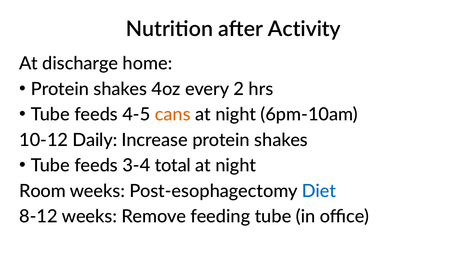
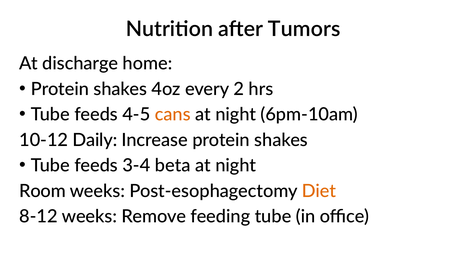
Activity: Activity -> Tumors
total: total -> beta
Diet colour: blue -> orange
